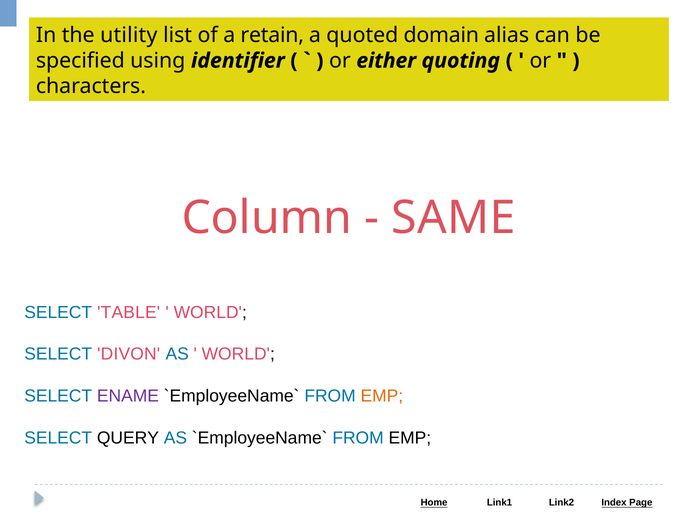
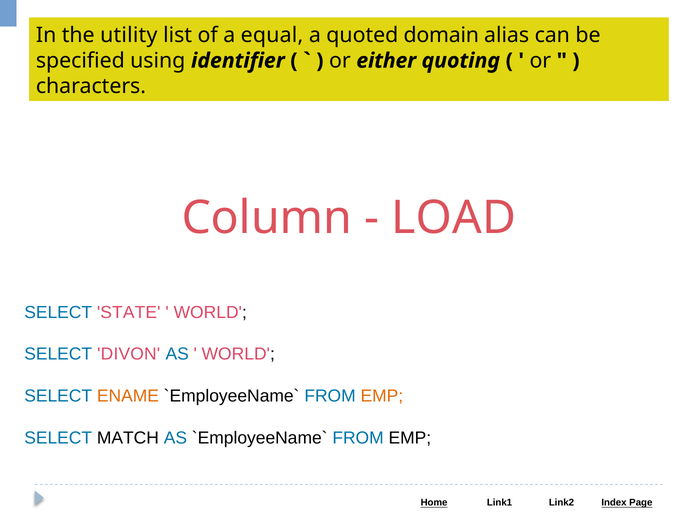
retain: retain -> equal
SAME: SAME -> LOAD
TABLE: TABLE -> STATE
ENAME colour: purple -> orange
QUERY: QUERY -> MATCH
